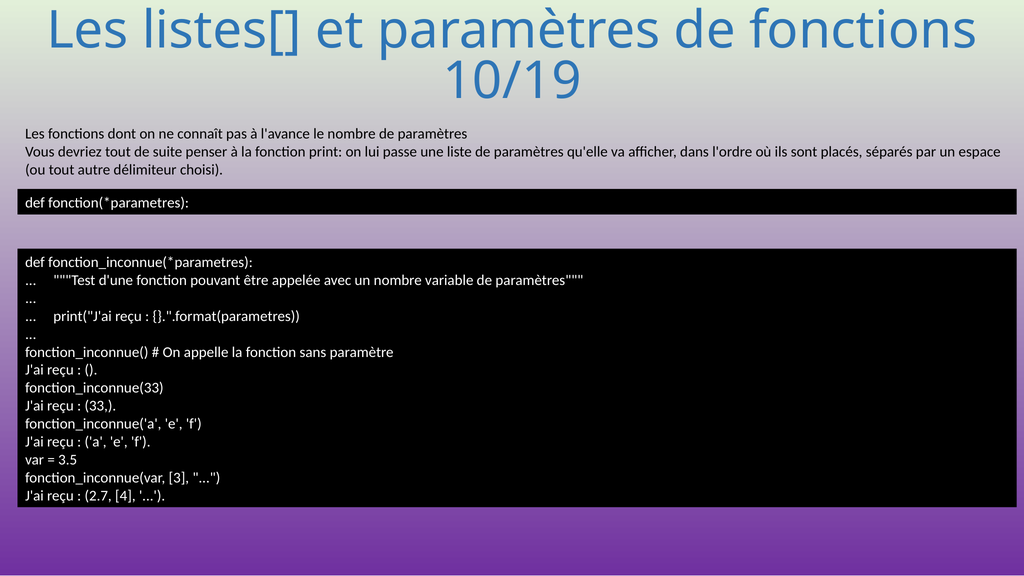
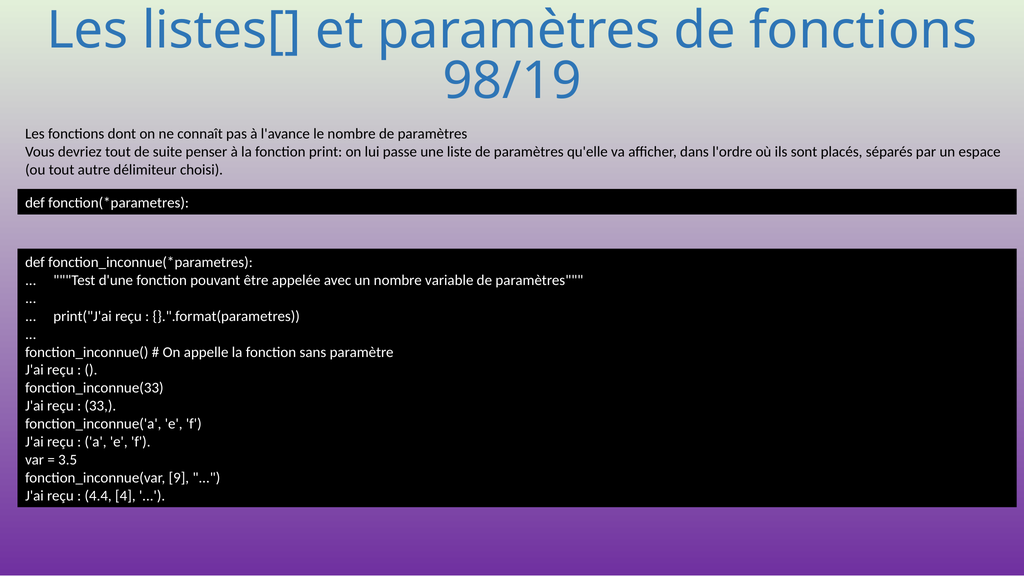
10/19: 10/19 -> 98/19
3: 3 -> 9
2.7: 2.7 -> 4.4
